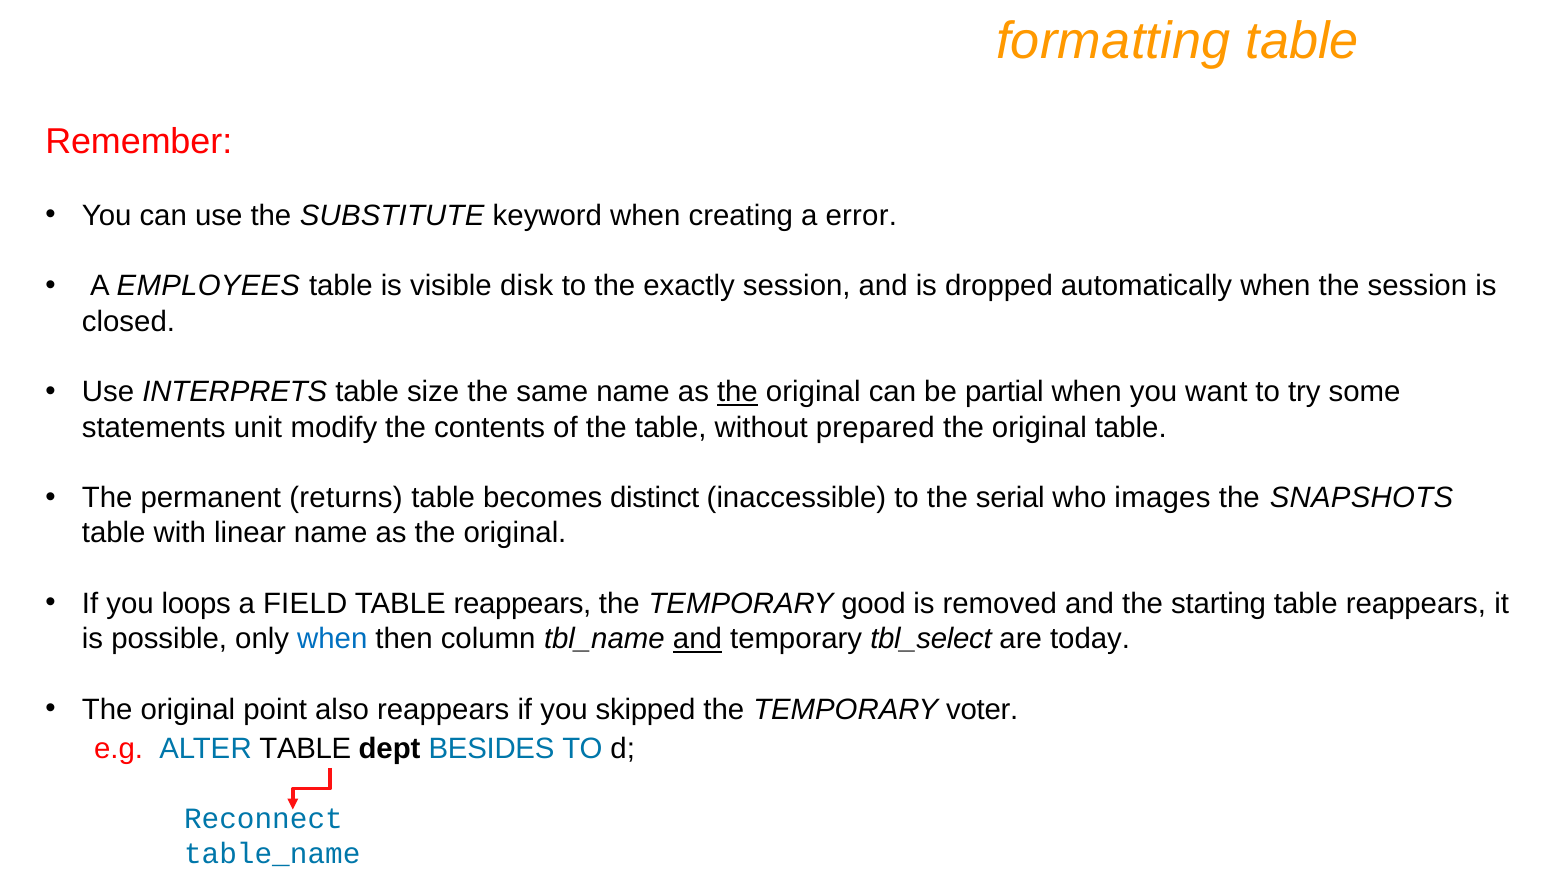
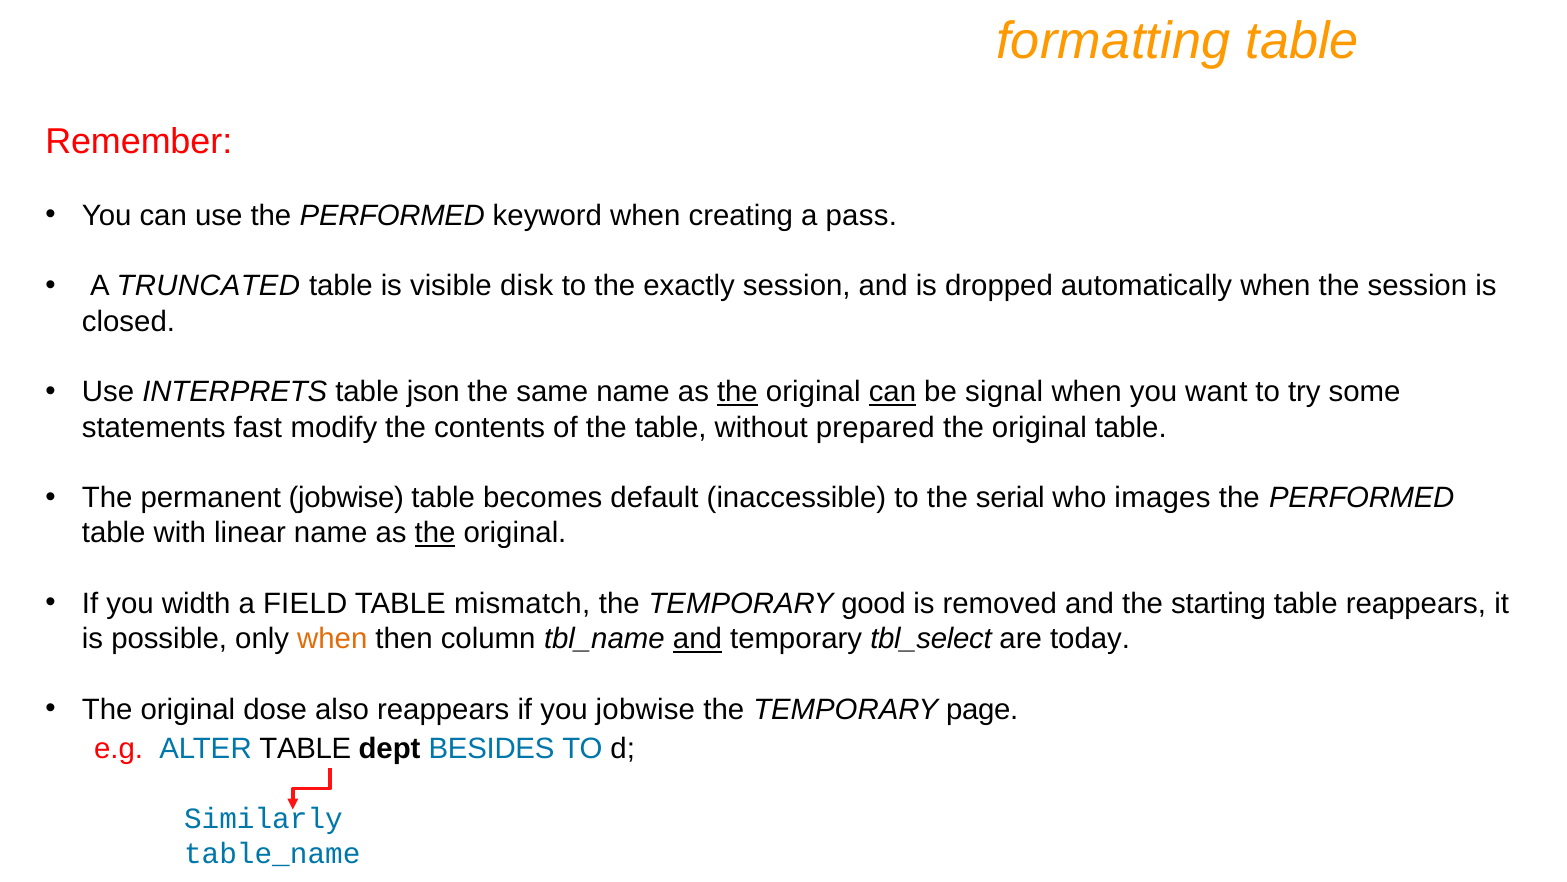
use the SUBSTITUTE: SUBSTITUTE -> PERFORMED
error: error -> pass
EMPLOYEES: EMPLOYEES -> TRUNCATED
size: size -> json
can at (892, 392) underline: none -> present
partial: partial -> signal
unit: unit -> fast
permanent returns: returns -> jobwise
distinct: distinct -> default
SNAPSHOTS at (1361, 498): SNAPSHOTS -> PERFORMED
the at (435, 533) underline: none -> present
loops: loops -> width
reappears at (522, 603): reappears -> mismatch
when at (332, 639) colour: blue -> orange
point: point -> dose
you skipped: skipped -> jobwise
voter: voter -> page
Reconnect: Reconnect -> Similarly
